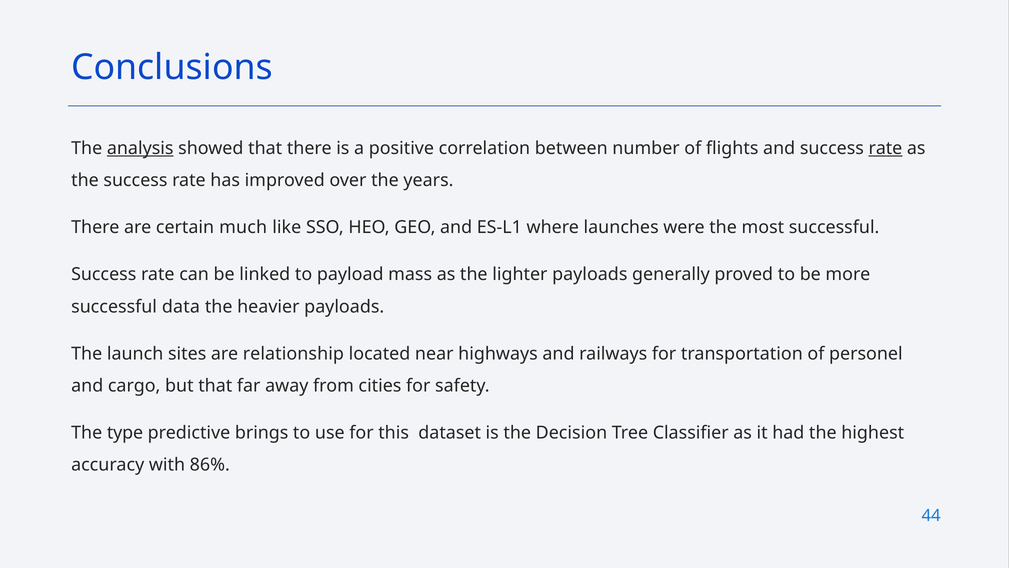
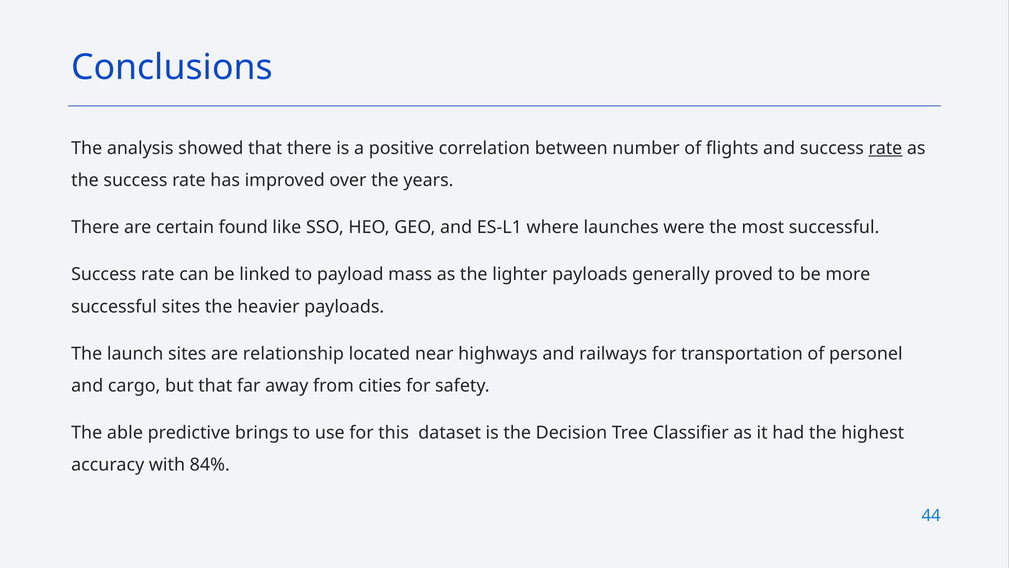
analysis underline: present -> none
much: much -> found
successful data: data -> sites
type: type -> able
86%: 86% -> 84%
